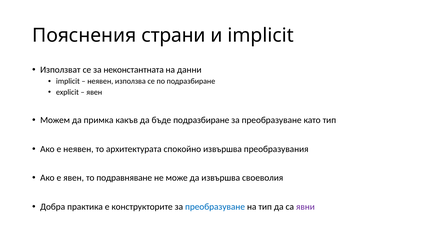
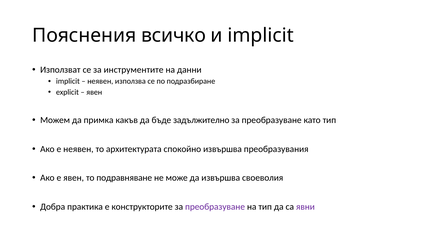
страни: страни -> всичко
неконстантната: неконстантната -> инструментите
бъде подразбиране: подразбиране -> задължително
преобразуване at (215, 207) colour: blue -> purple
